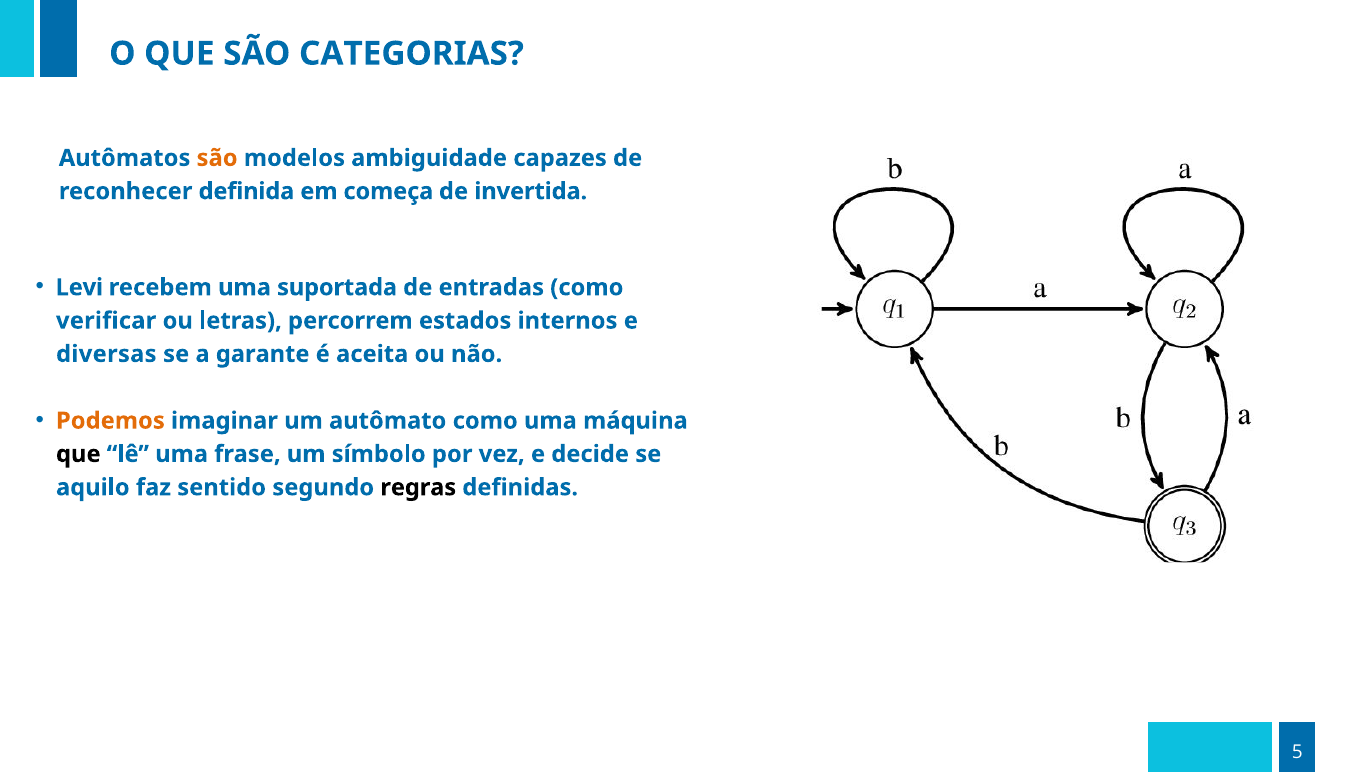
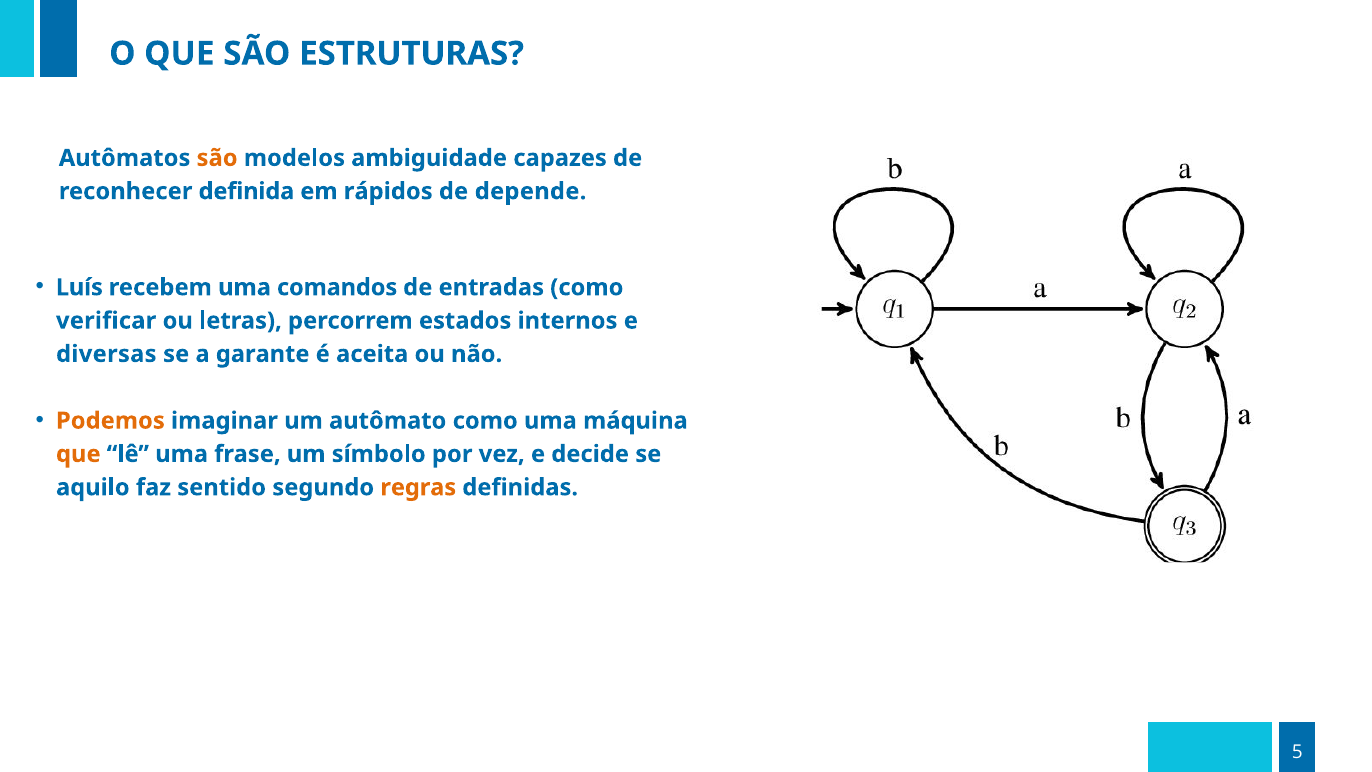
CATEGORIAS: CATEGORIAS -> ESTRUTURAS
começa: começa -> rápidos
invertida: invertida -> depende
Levi: Levi -> Luís
suportada: suportada -> comandos
que at (78, 454) colour: black -> orange
regras colour: black -> orange
